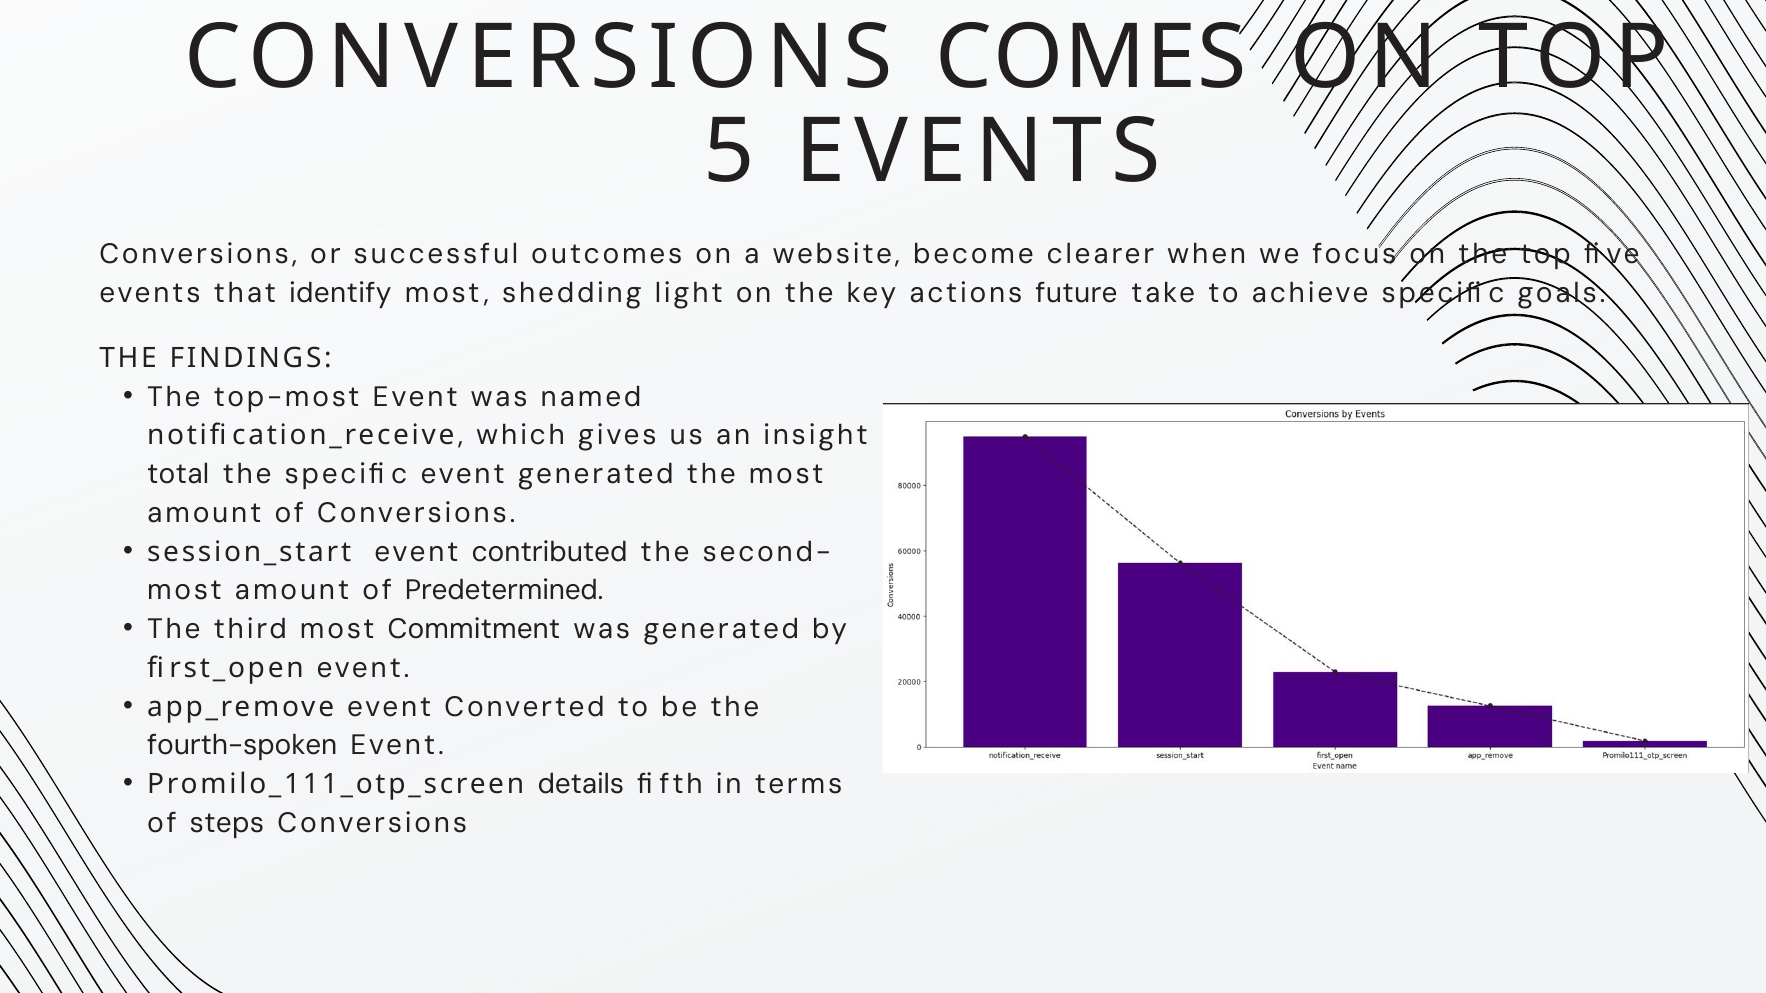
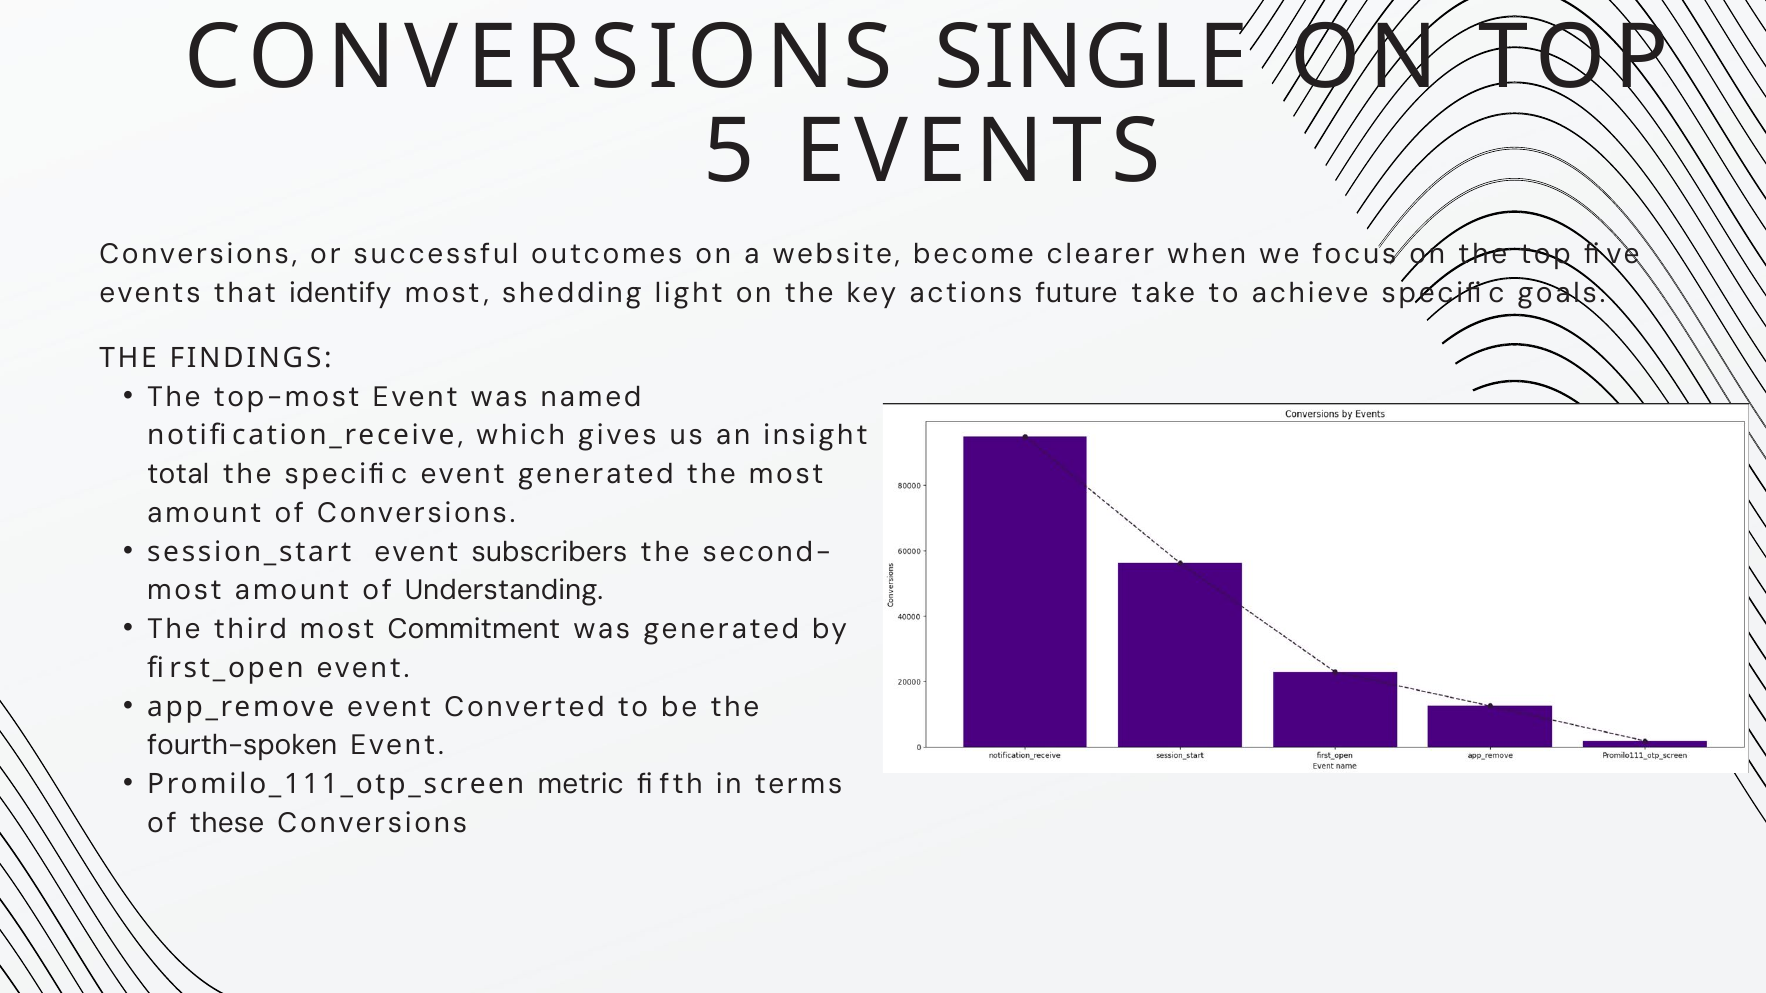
COMES: COMES -> SINGLE
contributed: contributed -> subscribers
Predetermined: Predetermined -> Understanding
details: details -> metric
steps: steps -> these
